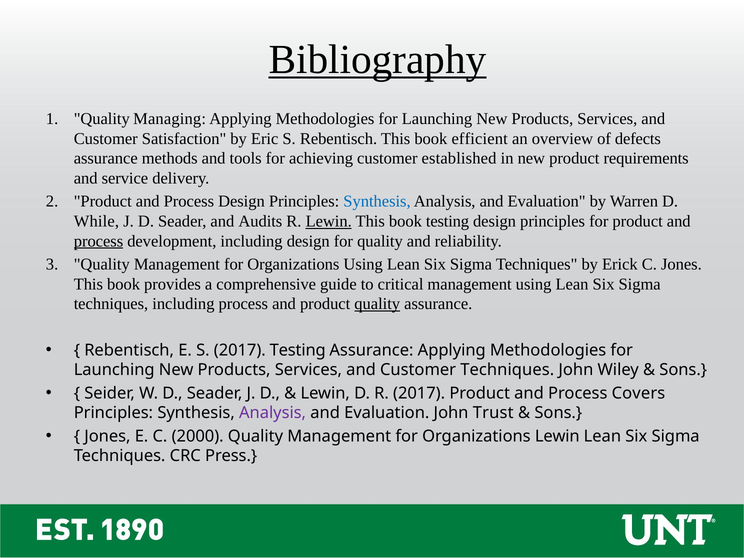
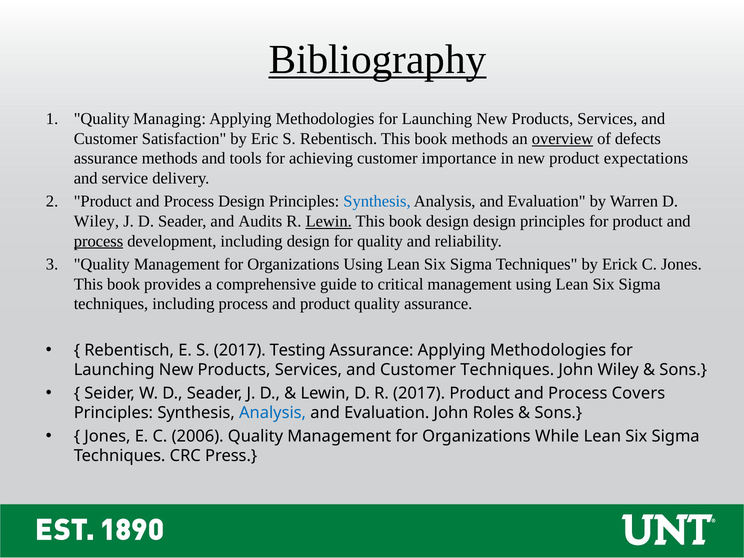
book efficient: efficient -> methods
overview underline: none -> present
established: established -> importance
requirements: requirements -> expectations
While at (96, 221): While -> Wiley
book testing: testing -> design
quality at (377, 304) underline: present -> none
Analysis at (273, 413) colour: purple -> blue
Trust: Trust -> Roles
2000: 2000 -> 2006
Organizations Lewin: Lewin -> While
